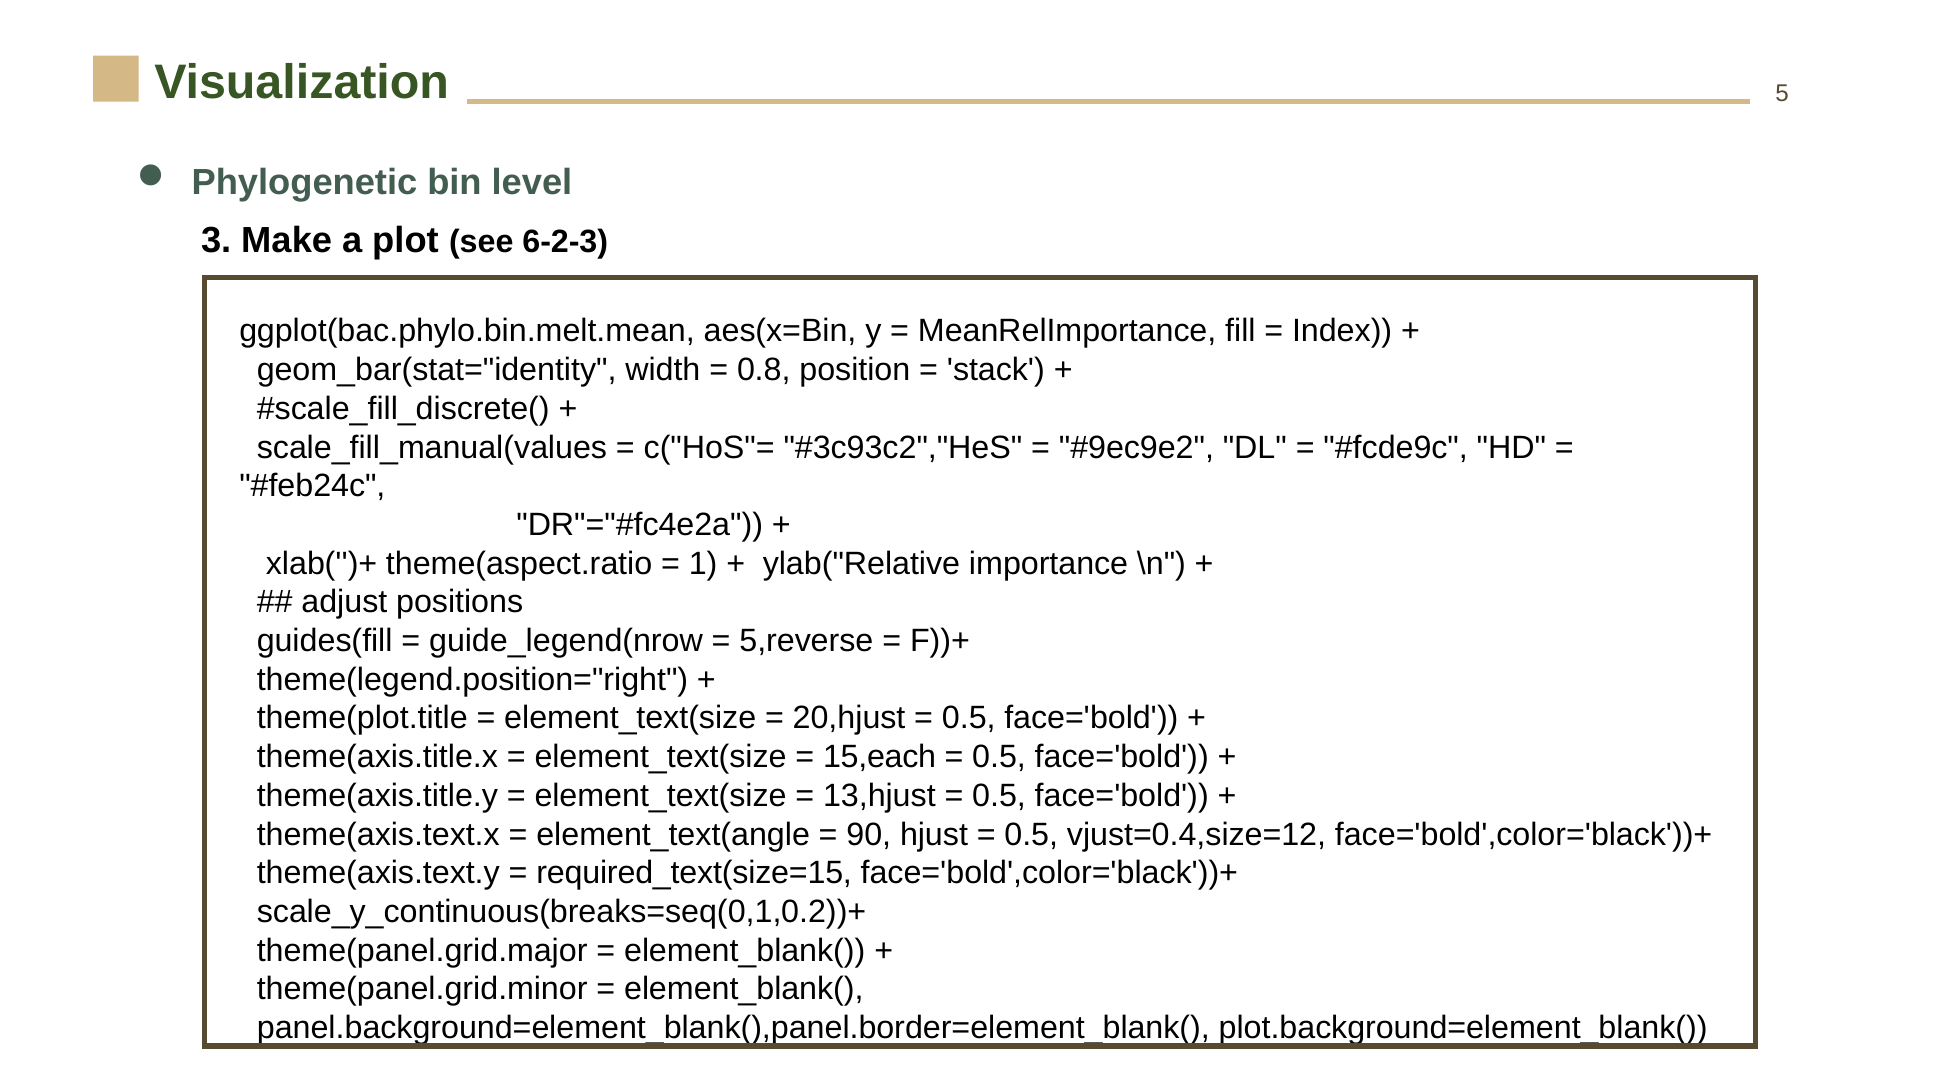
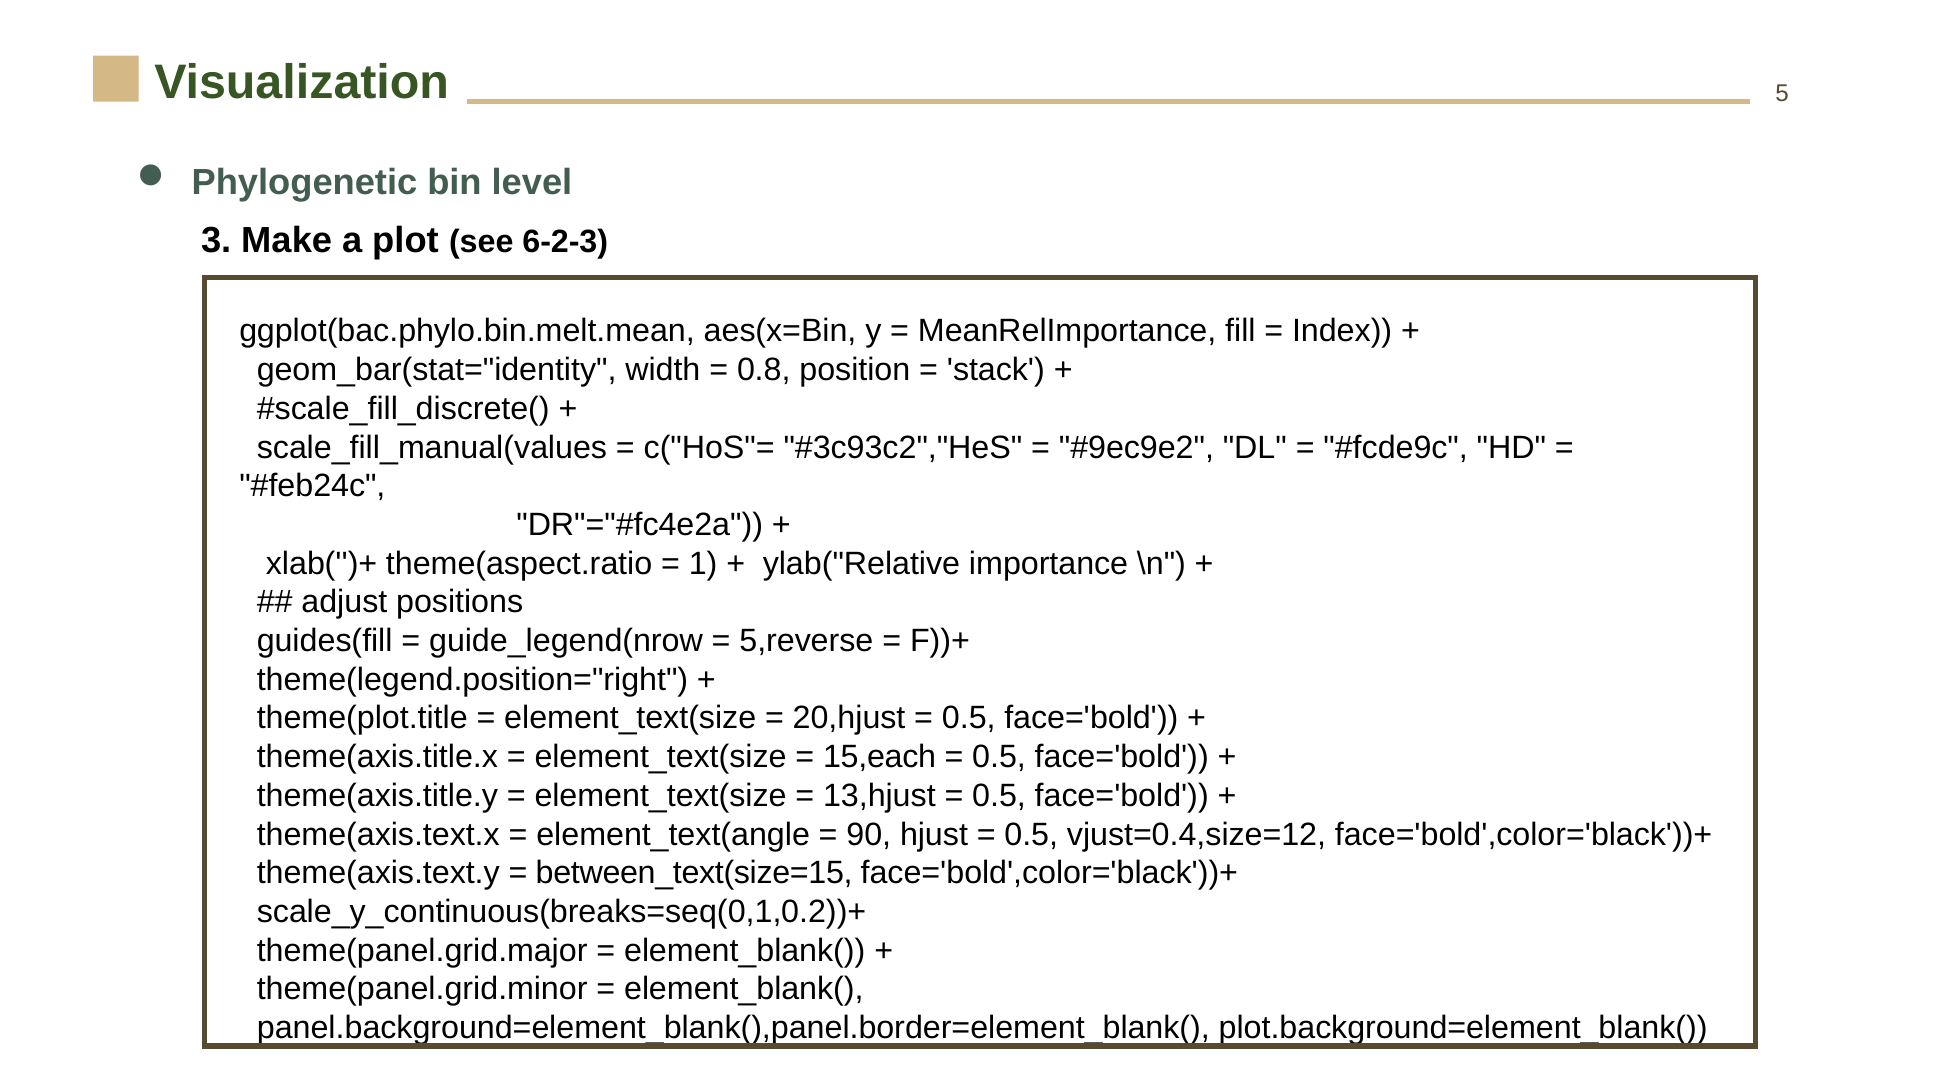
required_text(size=15: required_text(size=15 -> between_text(size=15
